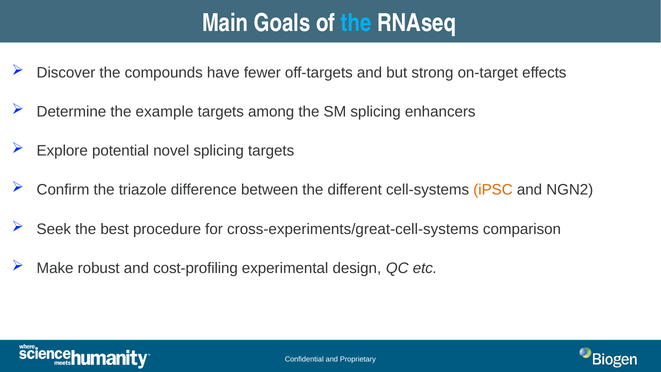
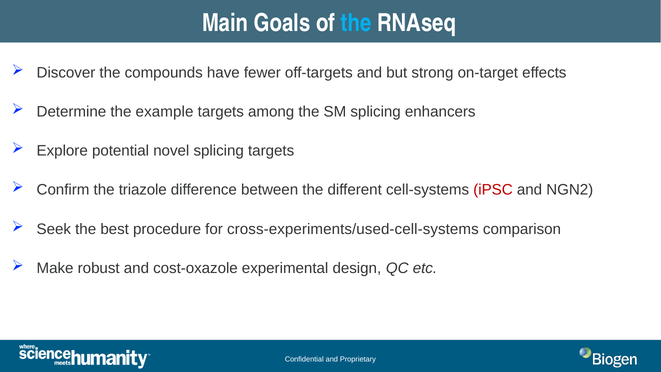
iPSC colour: orange -> red
cross-experiments/great-cell-systems: cross-experiments/great-cell-systems -> cross-experiments/used-cell-systems
cost-profiling: cost-profiling -> cost-oxazole
